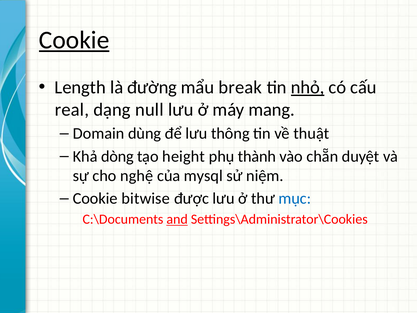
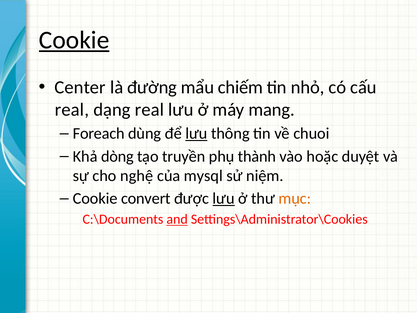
Length: Length -> Center
break: break -> chiếm
nhỏ underline: present -> none
dạng null: null -> real
Domain: Domain -> Foreach
lưu at (196, 133) underline: none -> present
thuật: thuật -> chuoi
height: height -> truyền
chẵn: chẵn -> hoặc
bitwise: bitwise -> convert
lưu at (224, 198) underline: none -> present
mục colour: blue -> orange
